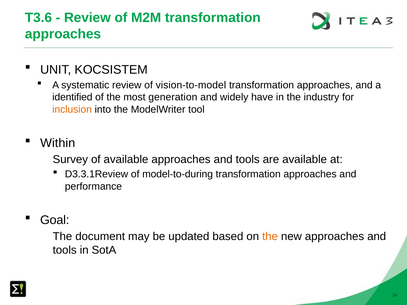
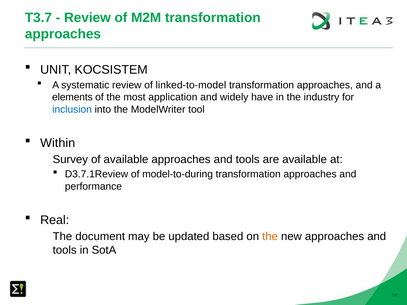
T3.6: T3.6 -> T3.7
vision-to-model: vision-to-model -> linked-to-model
identified: identified -> elements
generation: generation -> application
inclusion colour: orange -> blue
D3.3.1Review: D3.3.1Review -> D3.7.1Review
Goal: Goal -> Real
